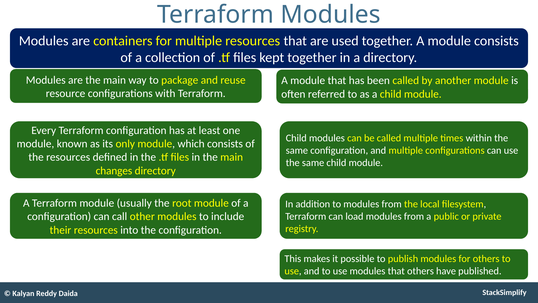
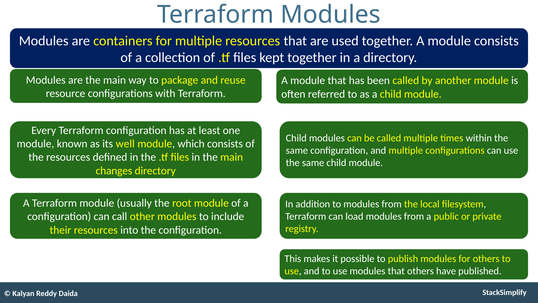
only: only -> well
